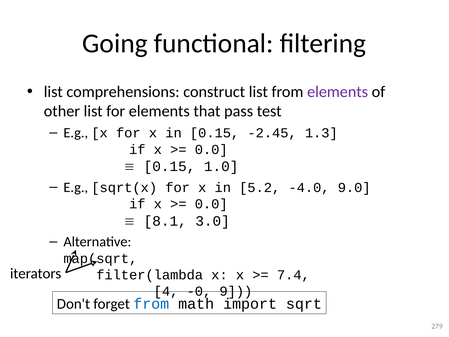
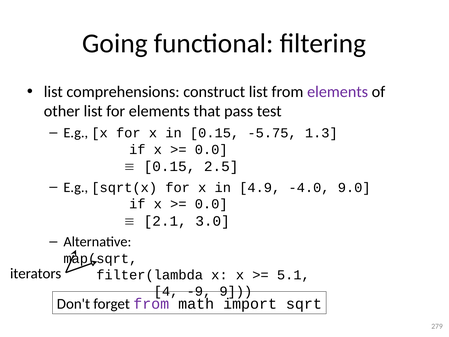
-2.45: -2.45 -> -5.75
1.0: 1.0 -> 2.5
5.2: 5.2 -> 4.9
8.1: 8.1 -> 2.1
7.4: 7.4 -> 5.1
-0: -0 -> -9
from at (151, 304) colour: blue -> purple
